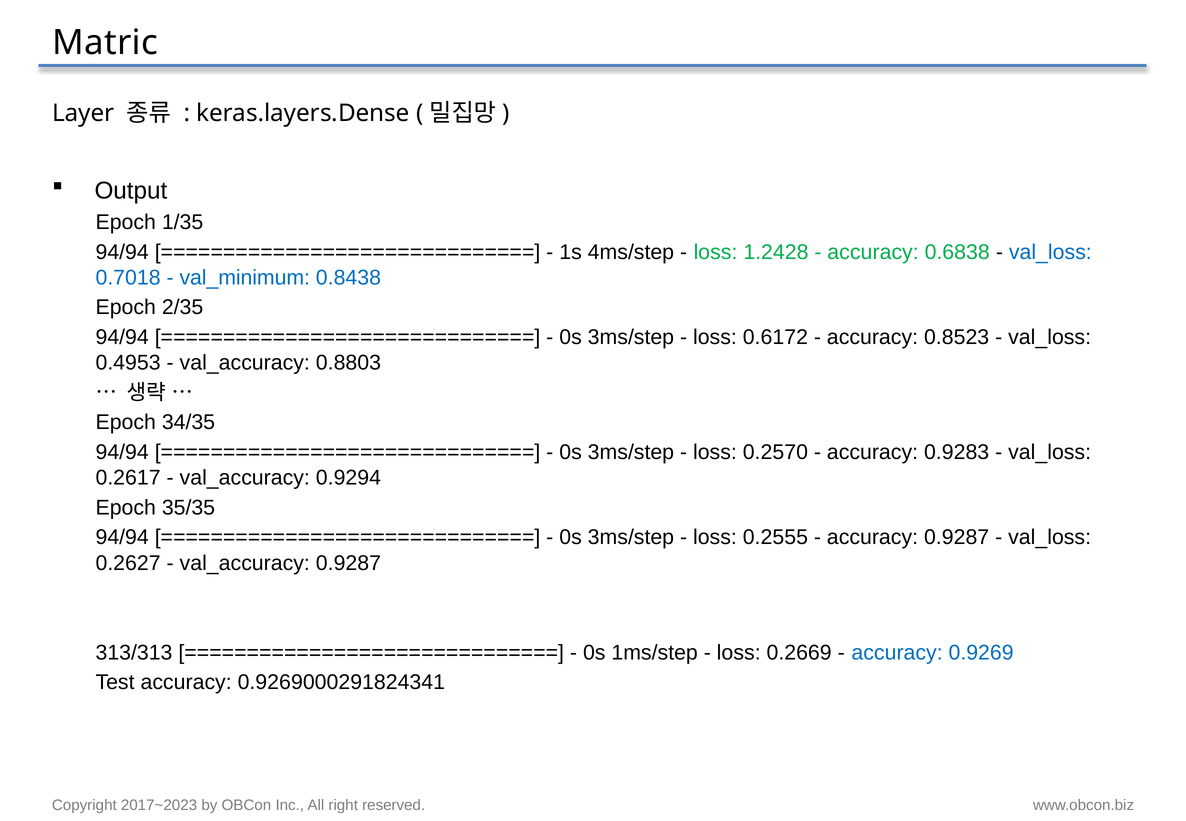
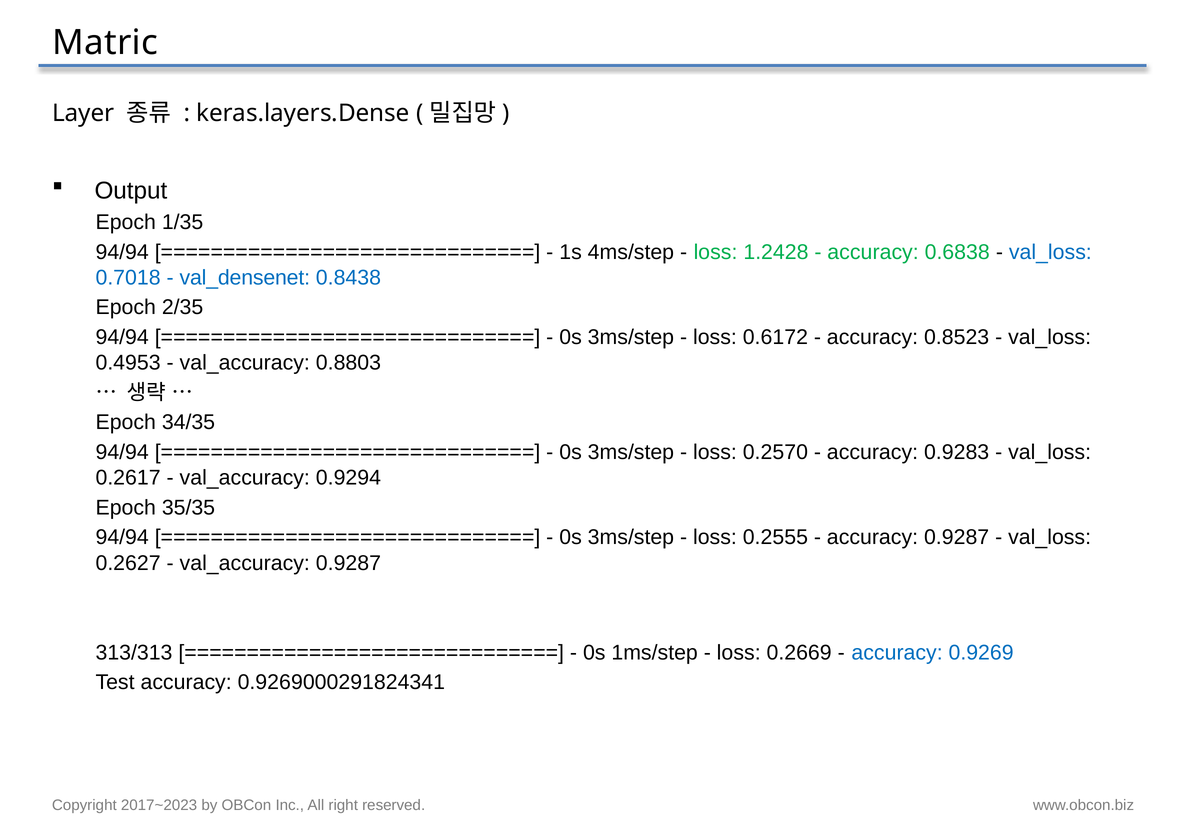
val_minimum: val_minimum -> val_densenet
